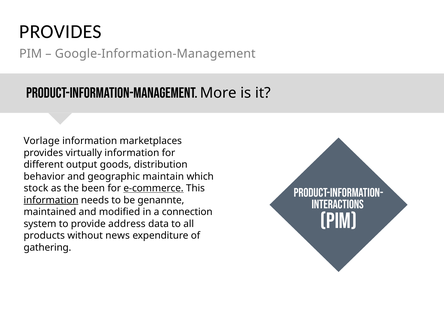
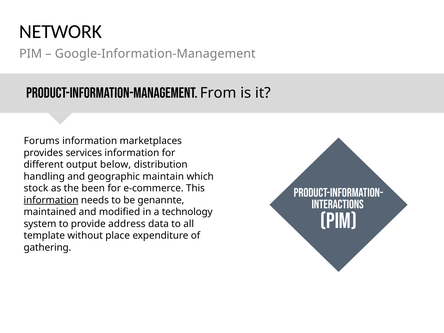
PROVIDES at (60, 32): PROVIDES -> NETWORK
More: More -> From
Vorlage: Vorlage -> Forums
virtually: virtually -> services
goods: goods -> below
behavior: behavior -> handling
e-commerce underline: present -> none
connection: connection -> technology
products: products -> template
news: news -> place
